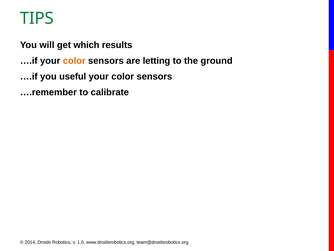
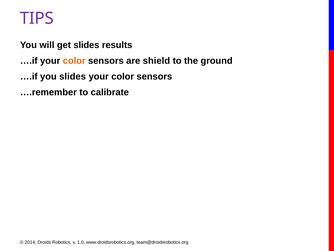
TIPS colour: green -> purple
get which: which -> slides
letting: letting -> shield
you useful: useful -> slides
